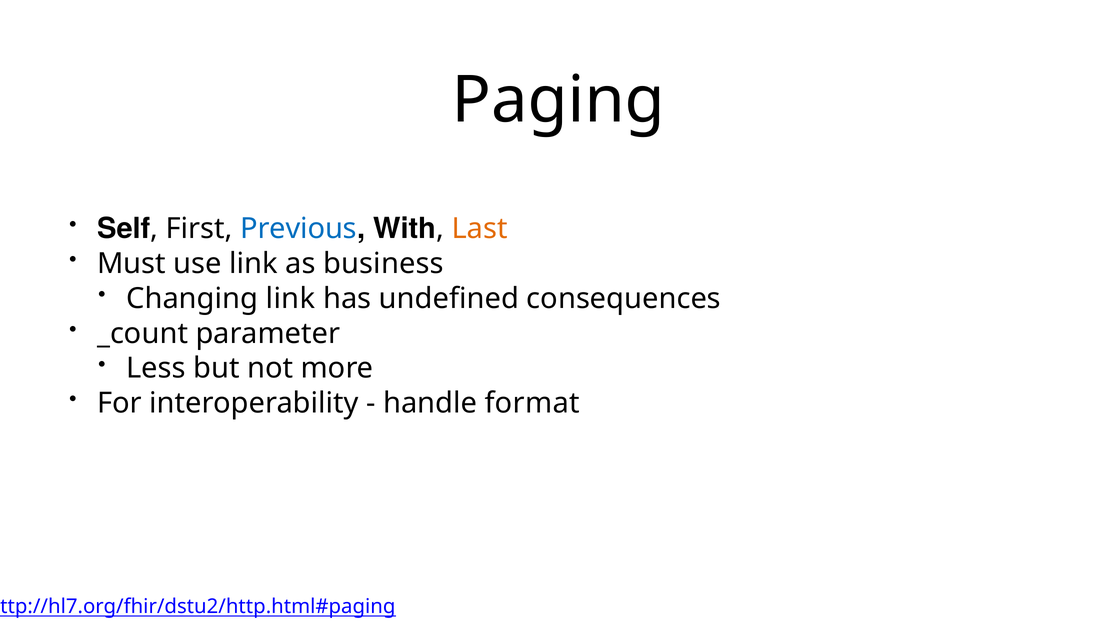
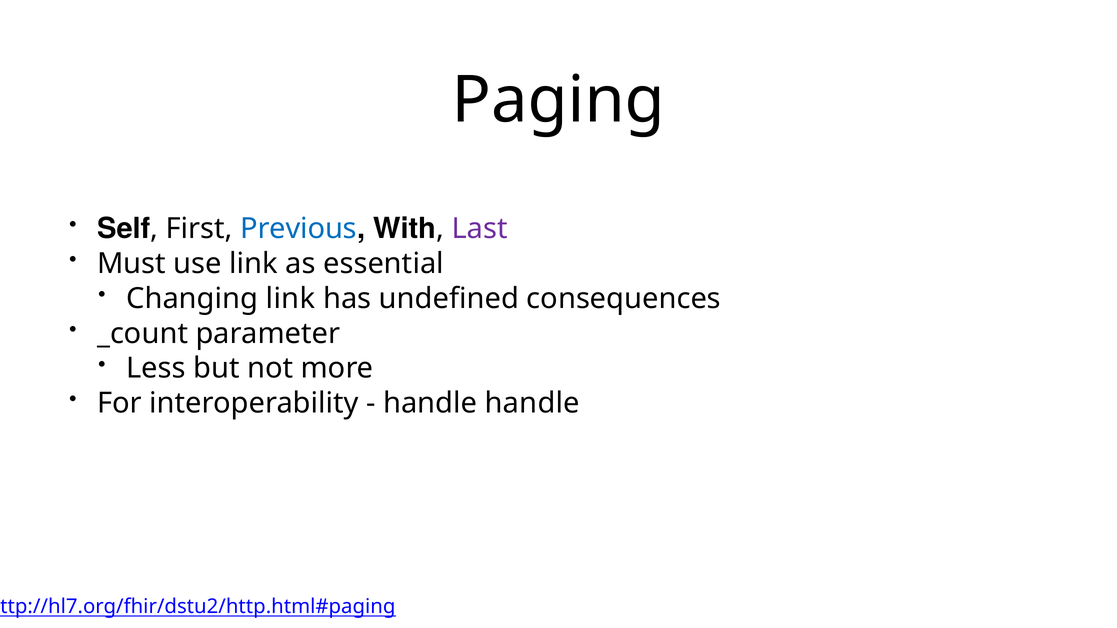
Last colour: orange -> purple
business: business -> essential
handle format: format -> handle
